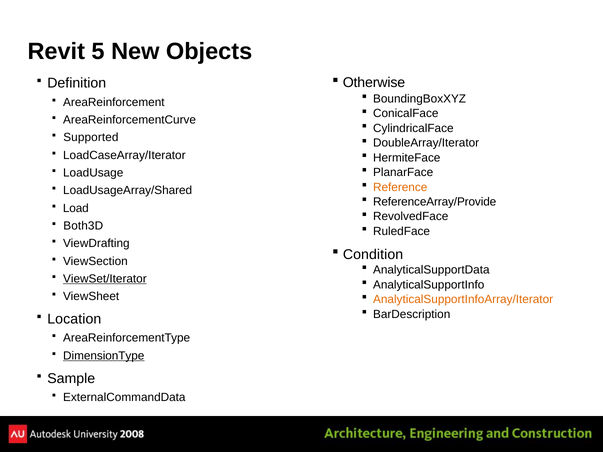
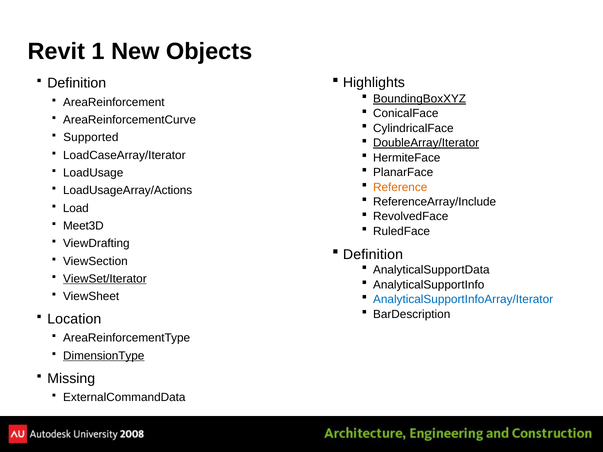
5: 5 -> 1
Otherwise: Otherwise -> Highlights
BoundingBoxXYZ underline: none -> present
DoubleArray/Iterator underline: none -> present
LoadUsageArray/Shared: LoadUsageArray/Shared -> LoadUsageArray/Actions
ReferenceArray/Provide: ReferenceArray/Provide -> ReferenceArray/Include
Both3D: Both3D -> Meet3D
Condition at (373, 255): Condition -> Definition
AnalyticalSupportInfoArray/Iterator colour: orange -> blue
Sample: Sample -> Missing
